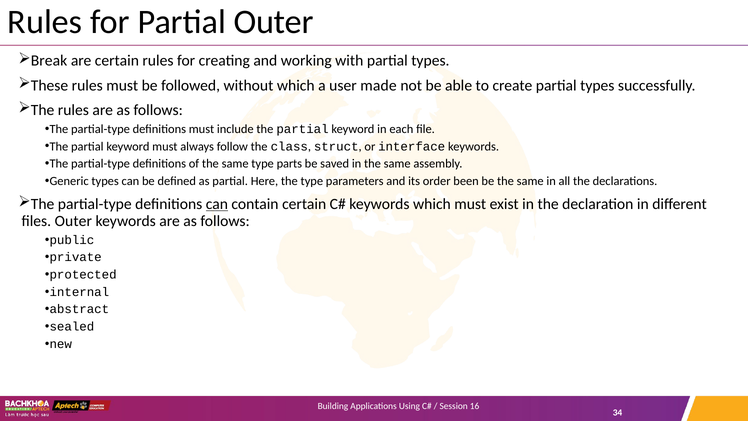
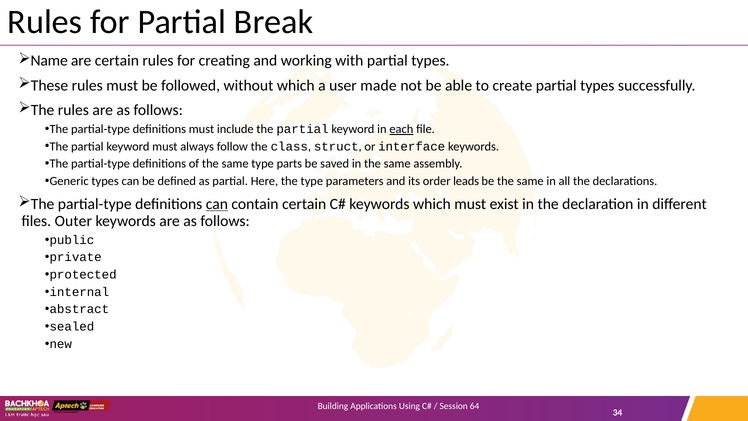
Partial Outer: Outer -> Break
Break: Break -> Name
each underline: none -> present
been: been -> leads
16: 16 -> 64
